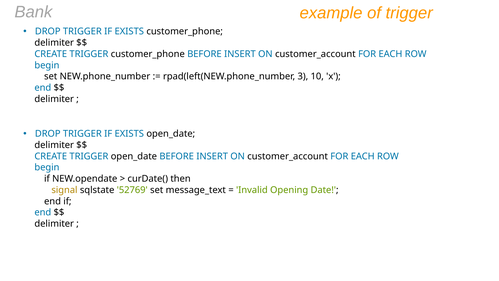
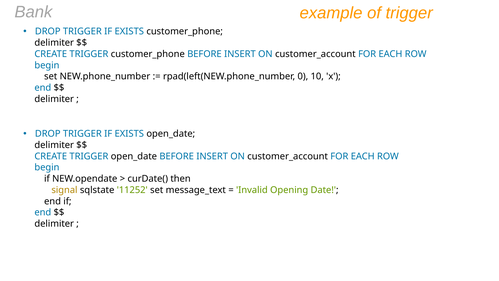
3: 3 -> 0
52769: 52769 -> 11252
